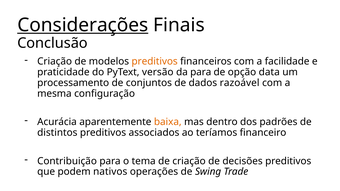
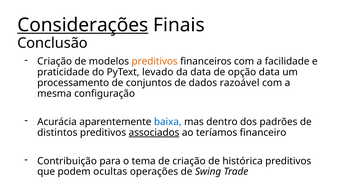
versão: versão -> levado
da para: para -> data
baixa colour: orange -> blue
associados underline: none -> present
decisões: decisões -> histórica
nativos: nativos -> ocultas
